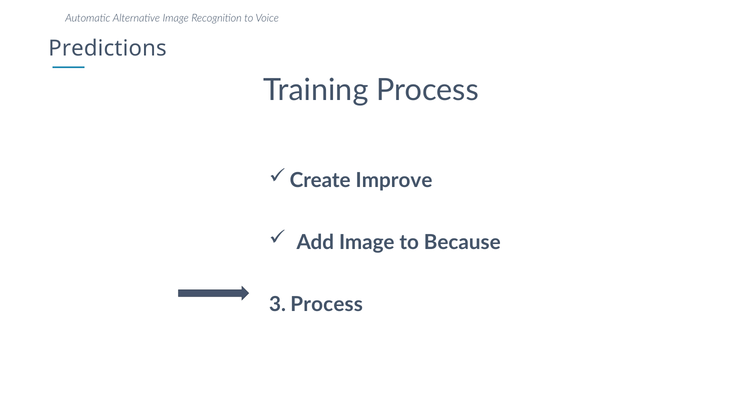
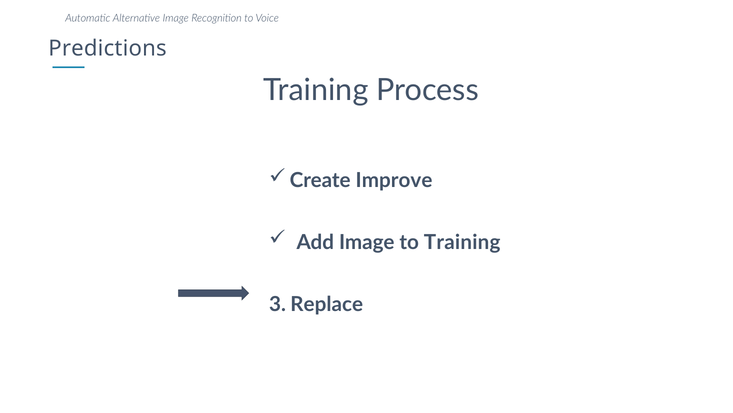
to Because: Because -> Training
3 Process: Process -> Replace
